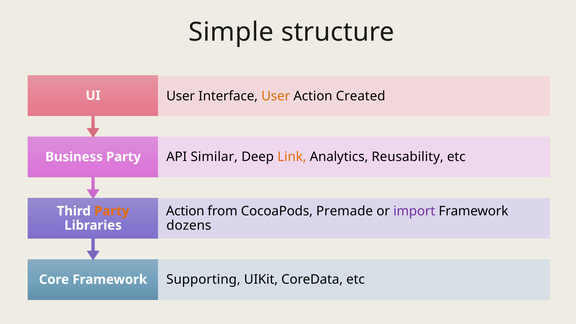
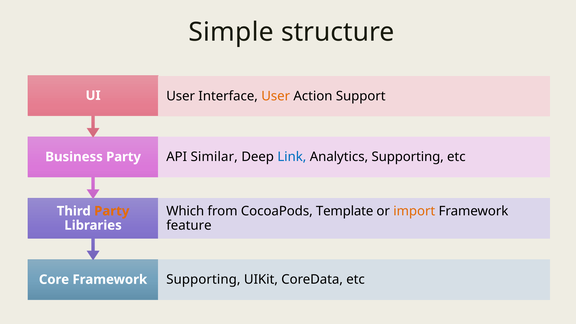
Created: Created -> Support
Link colour: orange -> blue
Analytics Reusability: Reusability -> Supporting
Action at (185, 211): Action -> Which
Premade: Premade -> Template
import colour: purple -> orange
dozens: dozens -> feature
